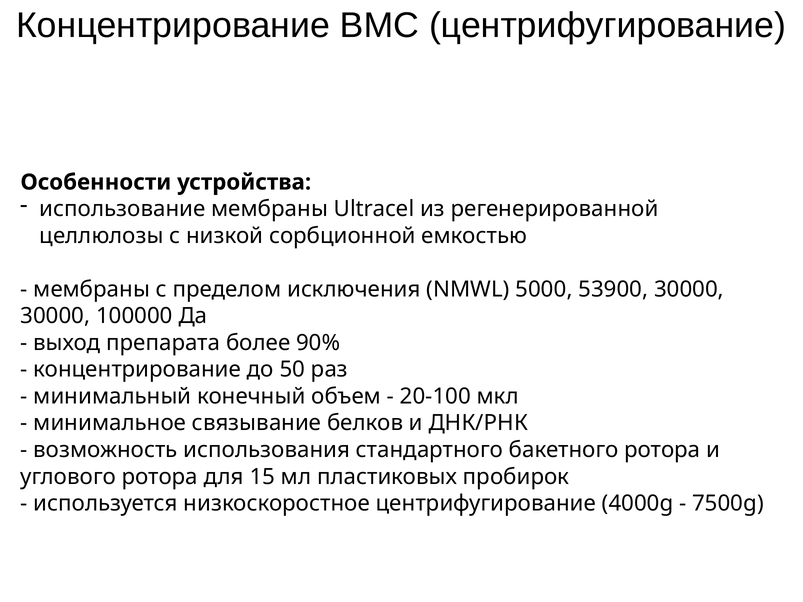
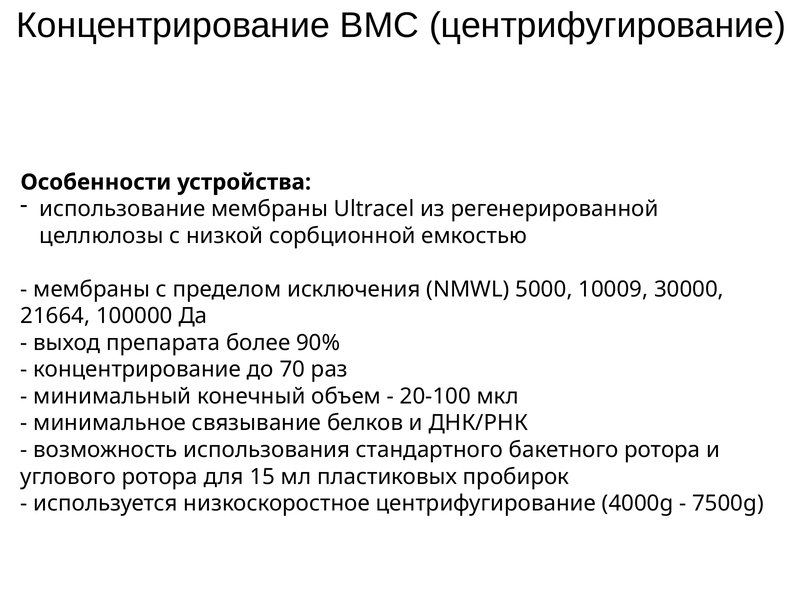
53900: 53900 -> 10009
30000 at (55, 316): 30000 -> 21664
50: 50 -> 70
